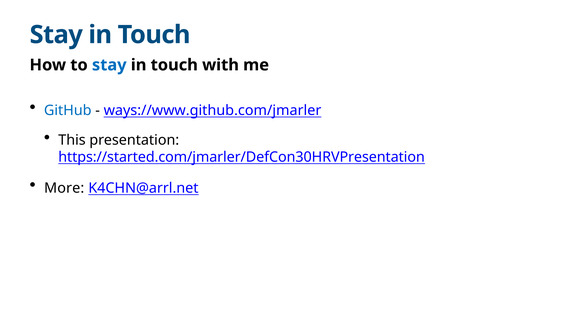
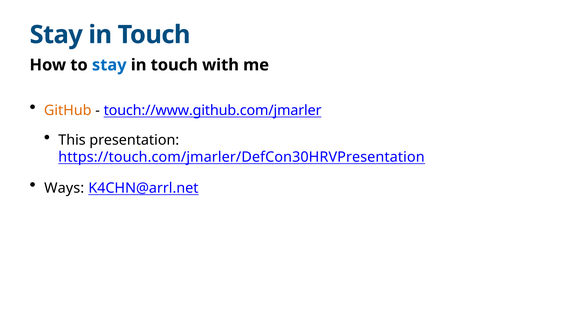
GitHub colour: blue -> orange
ways://www.github.com/jmarler: ways://www.github.com/jmarler -> touch://www.github.com/jmarler
https://started.com/jmarler/DefCon30HRVPresentation: https://started.com/jmarler/DefCon30HRVPresentation -> https://touch.com/jmarler/DefCon30HRVPresentation
More: More -> Ways
